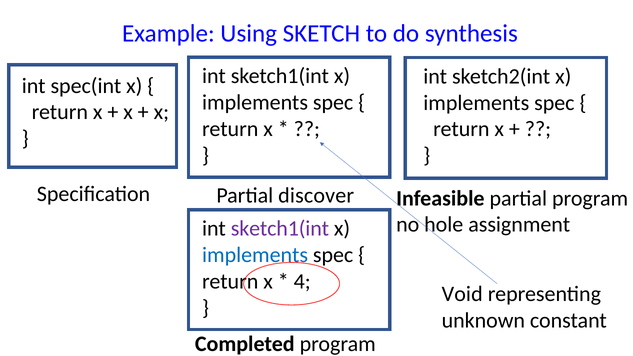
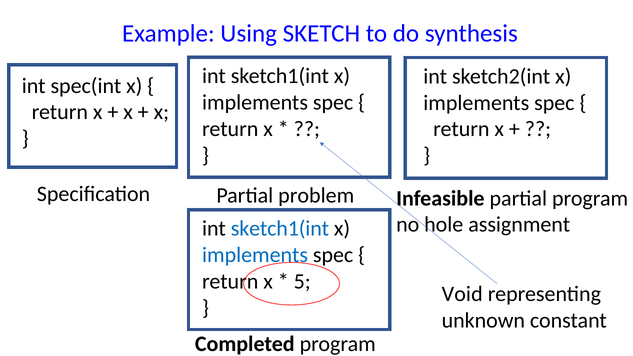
discover: discover -> problem
sketch1(int at (280, 229) colour: purple -> blue
4: 4 -> 5
